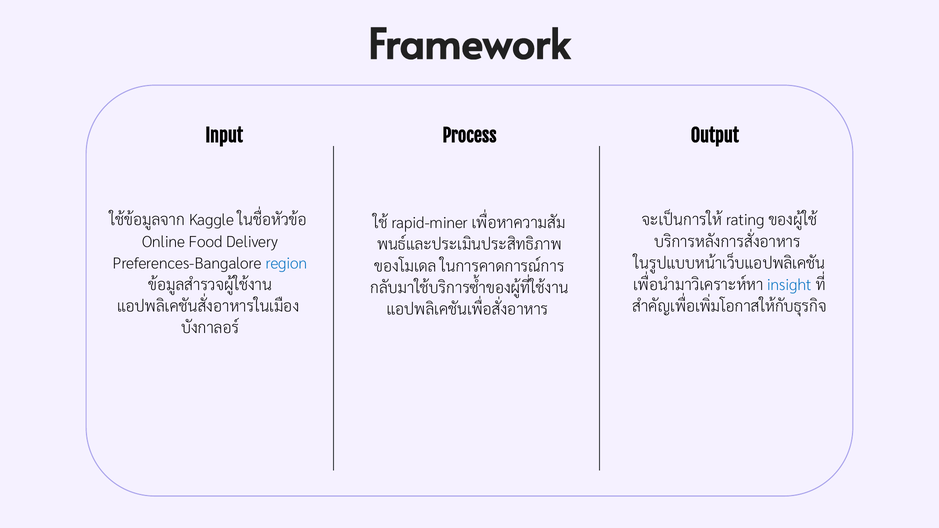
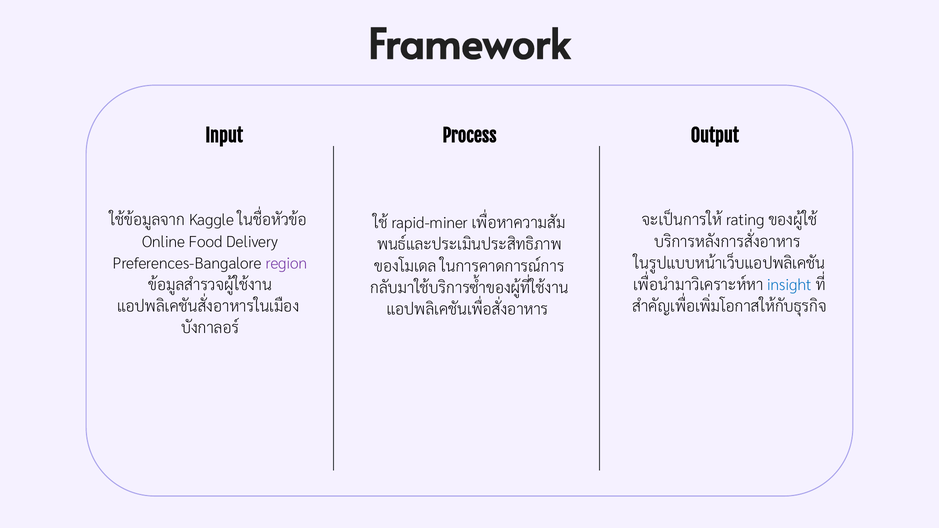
region colour: blue -> purple
